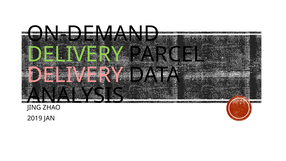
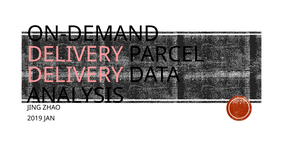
DELIVERY at (75, 54) colour: light green -> pink
